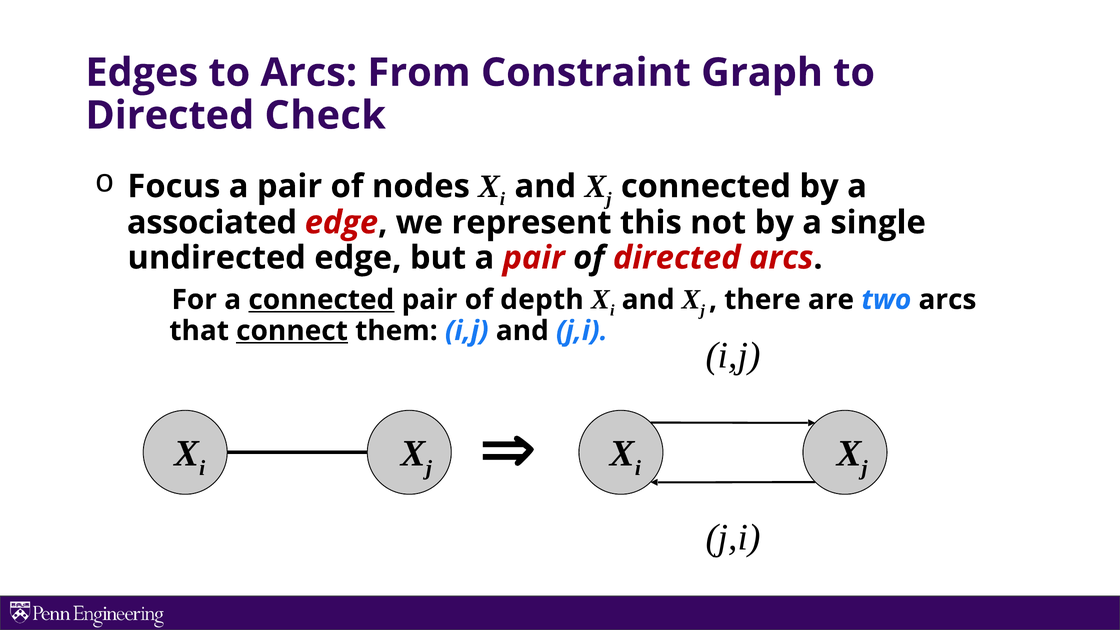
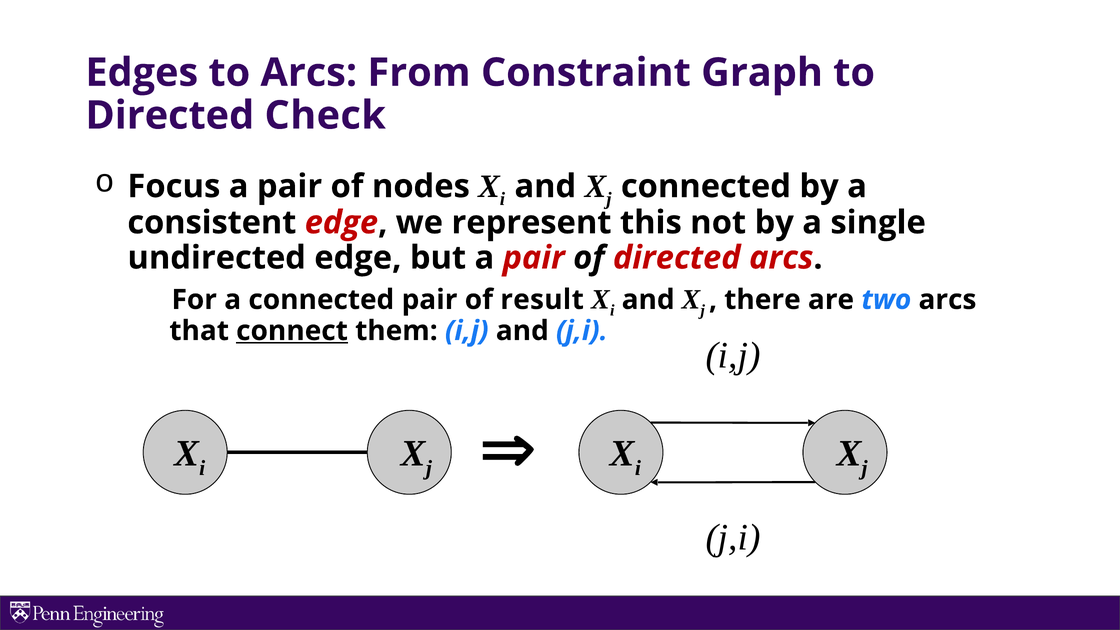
associated: associated -> consistent
connected at (321, 300) underline: present -> none
depth: depth -> result
